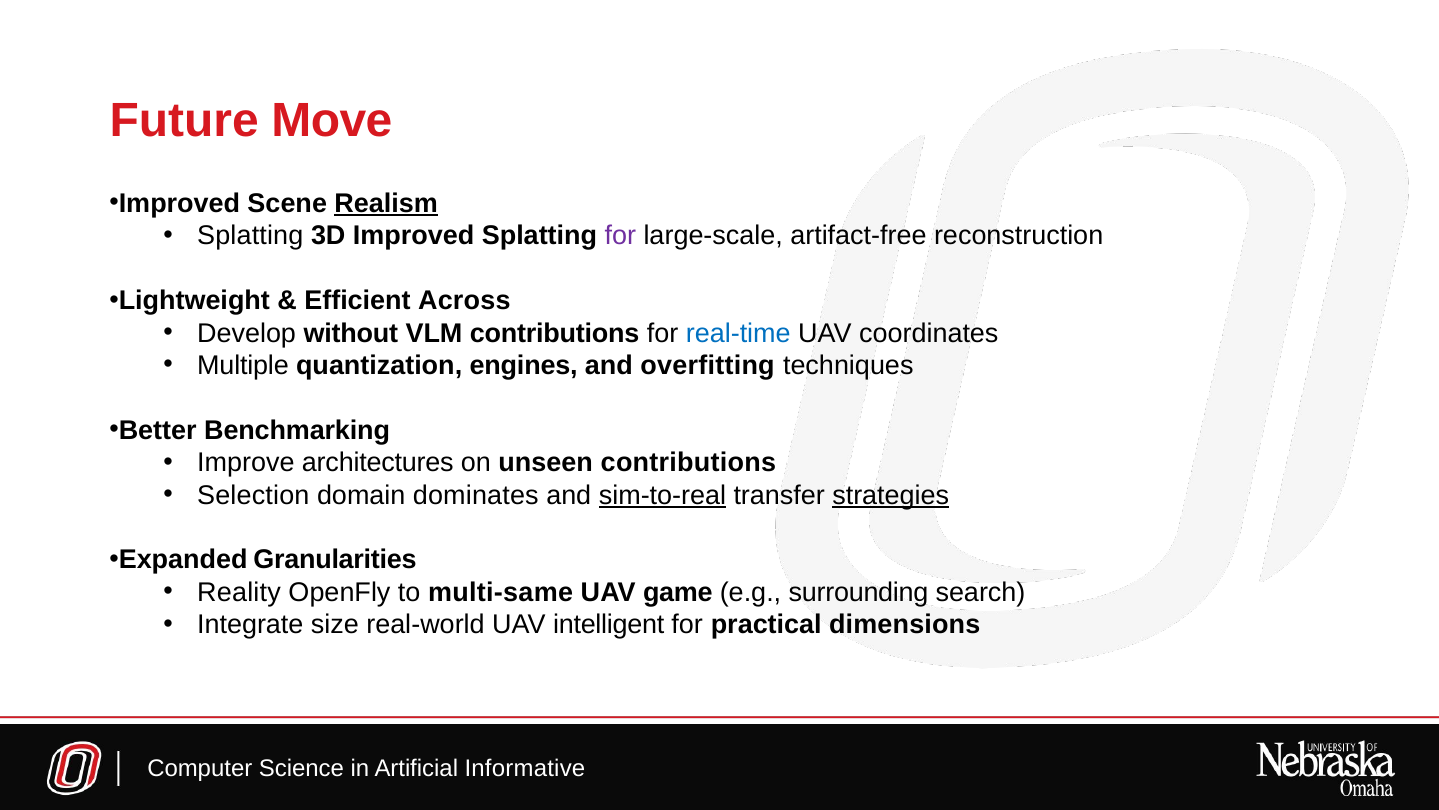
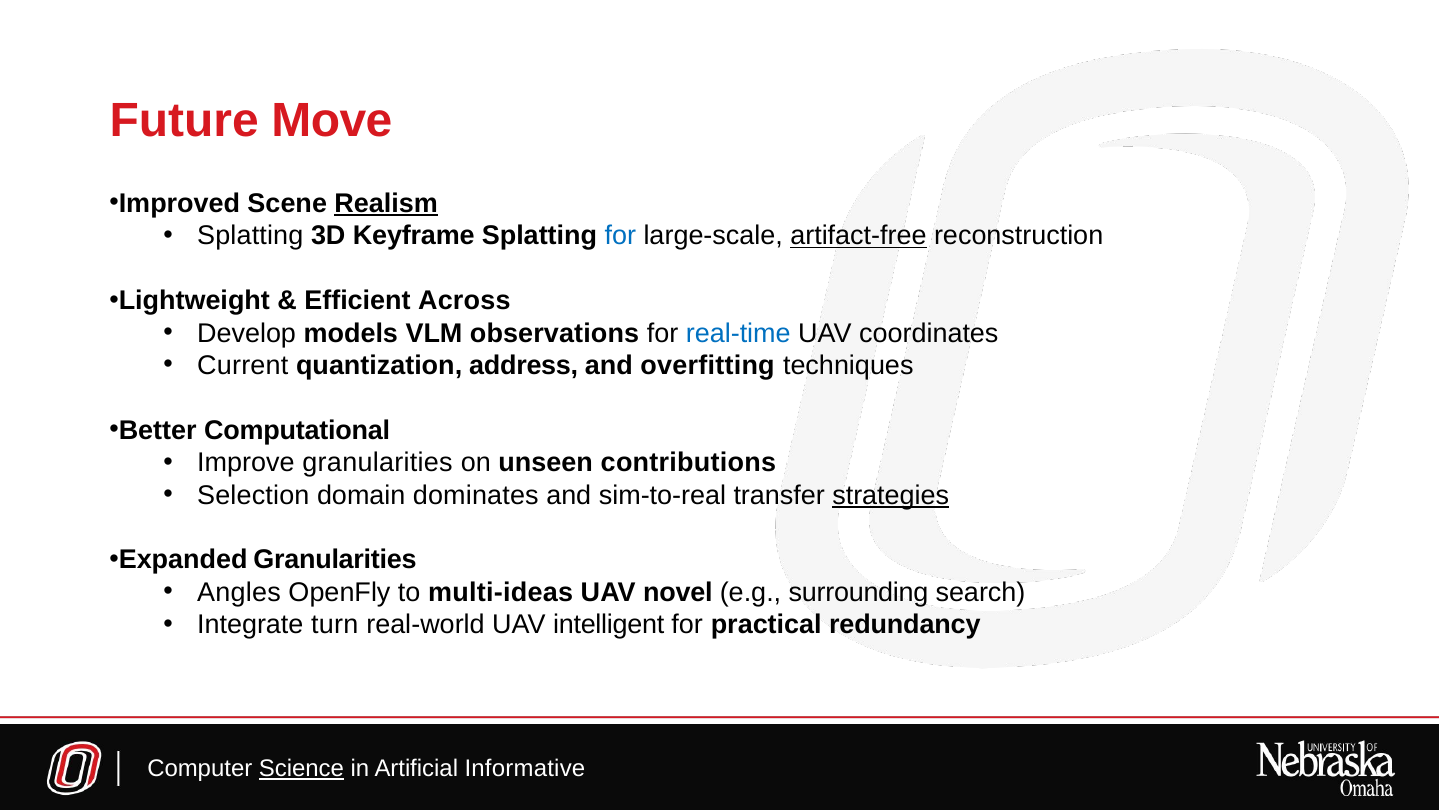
3D Improved: Improved -> Keyframe
for at (620, 236) colour: purple -> blue
artifact-free underline: none -> present
without: without -> models
VLM contributions: contributions -> observations
Multiple: Multiple -> Current
engines: engines -> address
Benchmarking: Benchmarking -> Computational
Improve architectures: architectures -> granularities
sim-to-real underline: present -> none
Reality: Reality -> Angles
multi-same: multi-same -> multi-ideas
game: game -> novel
size: size -> turn
dimensions: dimensions -> redundancy
Science underline: none -> present
